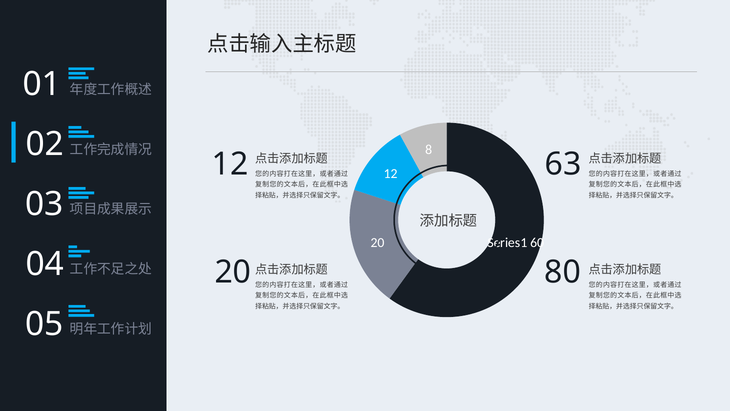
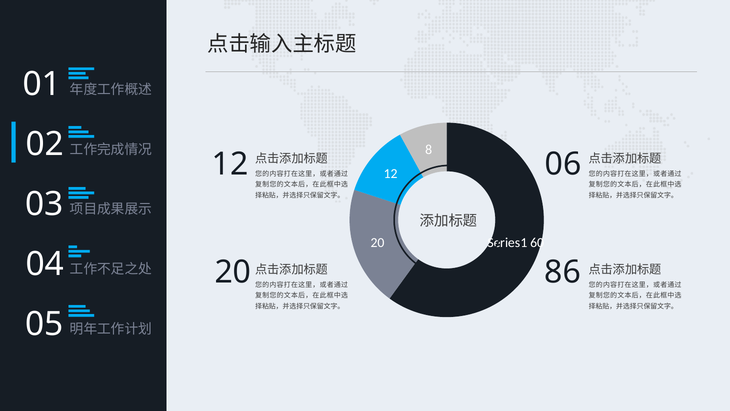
63: 63 -> 06
80: 80 -> 86
